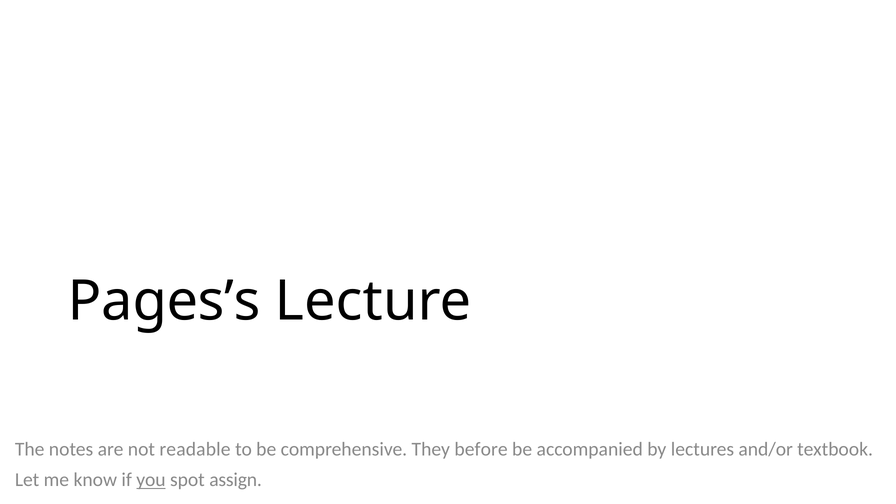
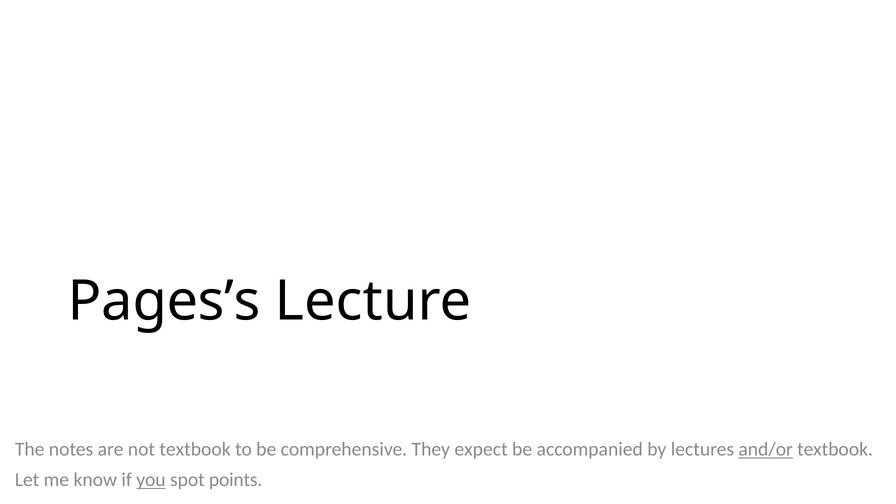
not readable: readable -> textbook
before: before -> expect
and/or underline: none -> present
assign: assign -> points
